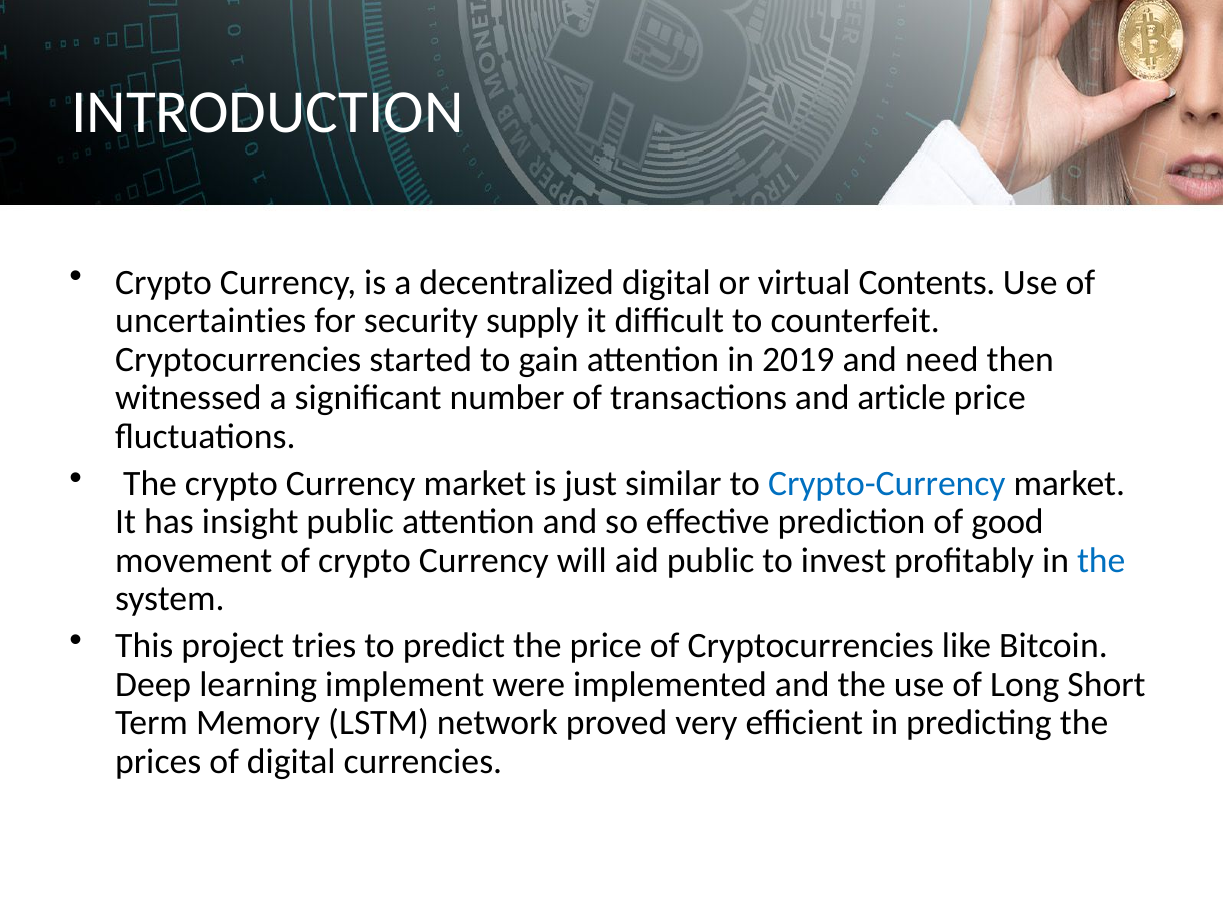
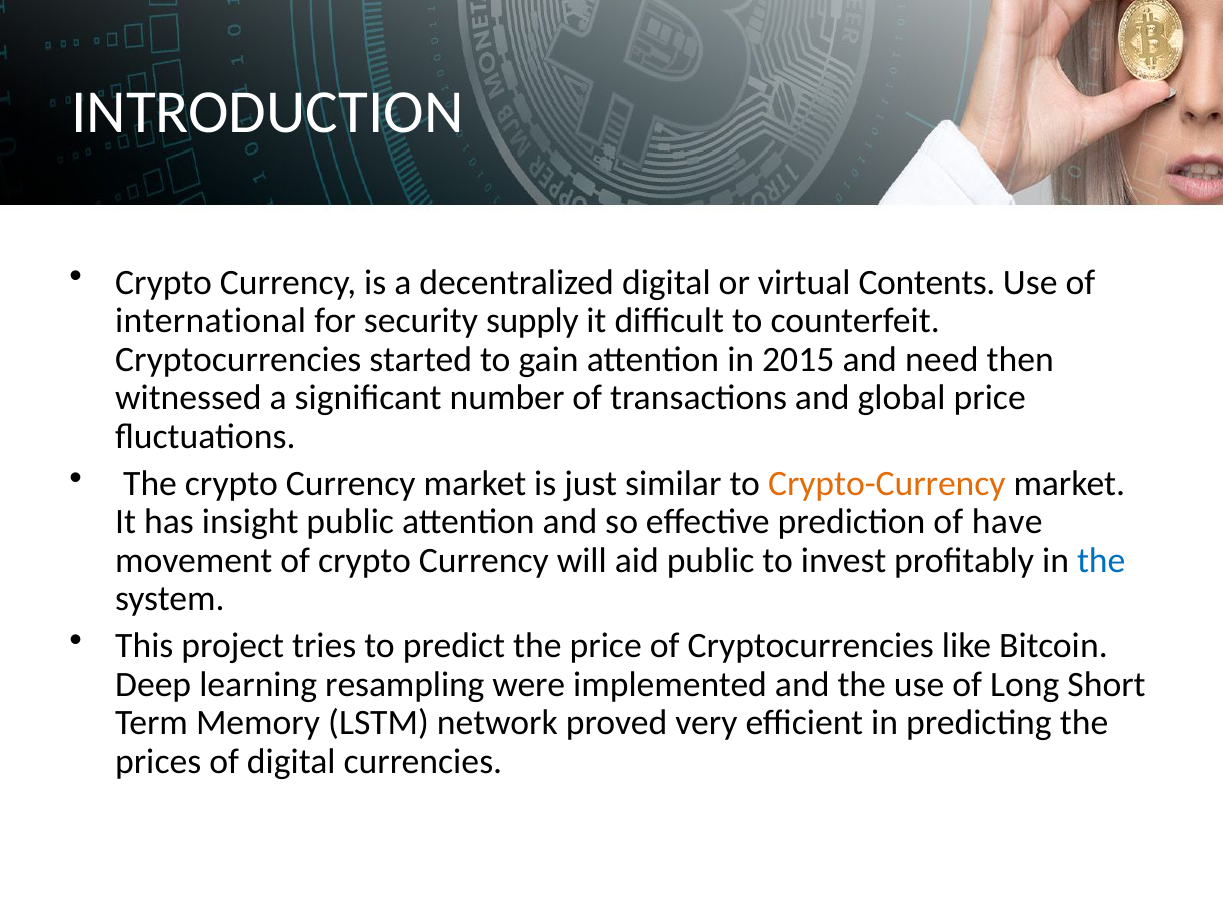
uncertainties: uncertainties -> international
2019: 2019 -> 2015
article: article -> global
Crypto-Currency colour: blue -> orange
good: good -> have
implement: implement -> resampling
